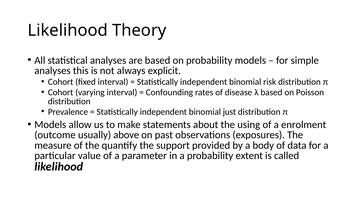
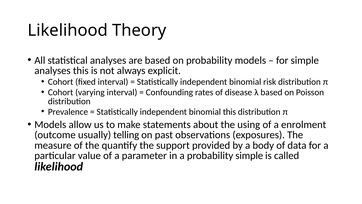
binomial just: just -> this
above: above -> telling
probability extent: extent -> simple
